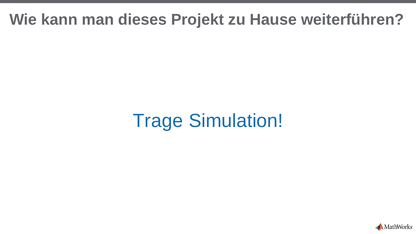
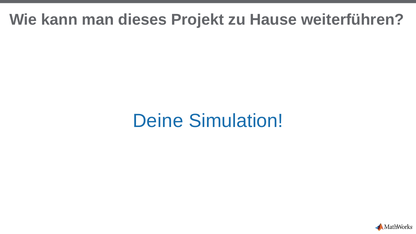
Trage: Trage -> Deine
